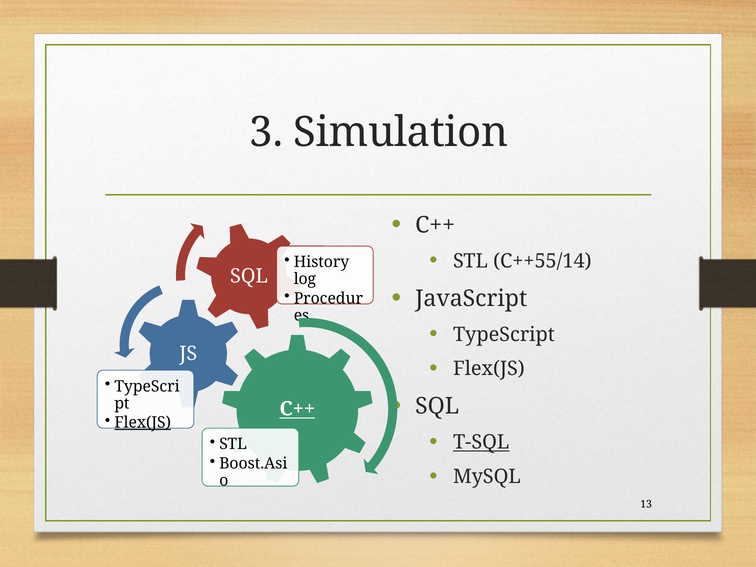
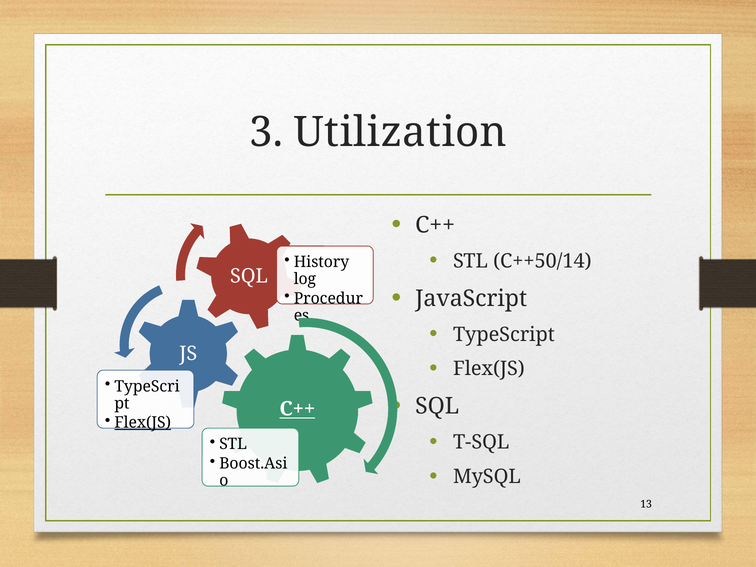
Simulation: Simulation -> Utilization
C++55/14: C++55/14 -> C++50/14
T-SQL underline: present -> none
